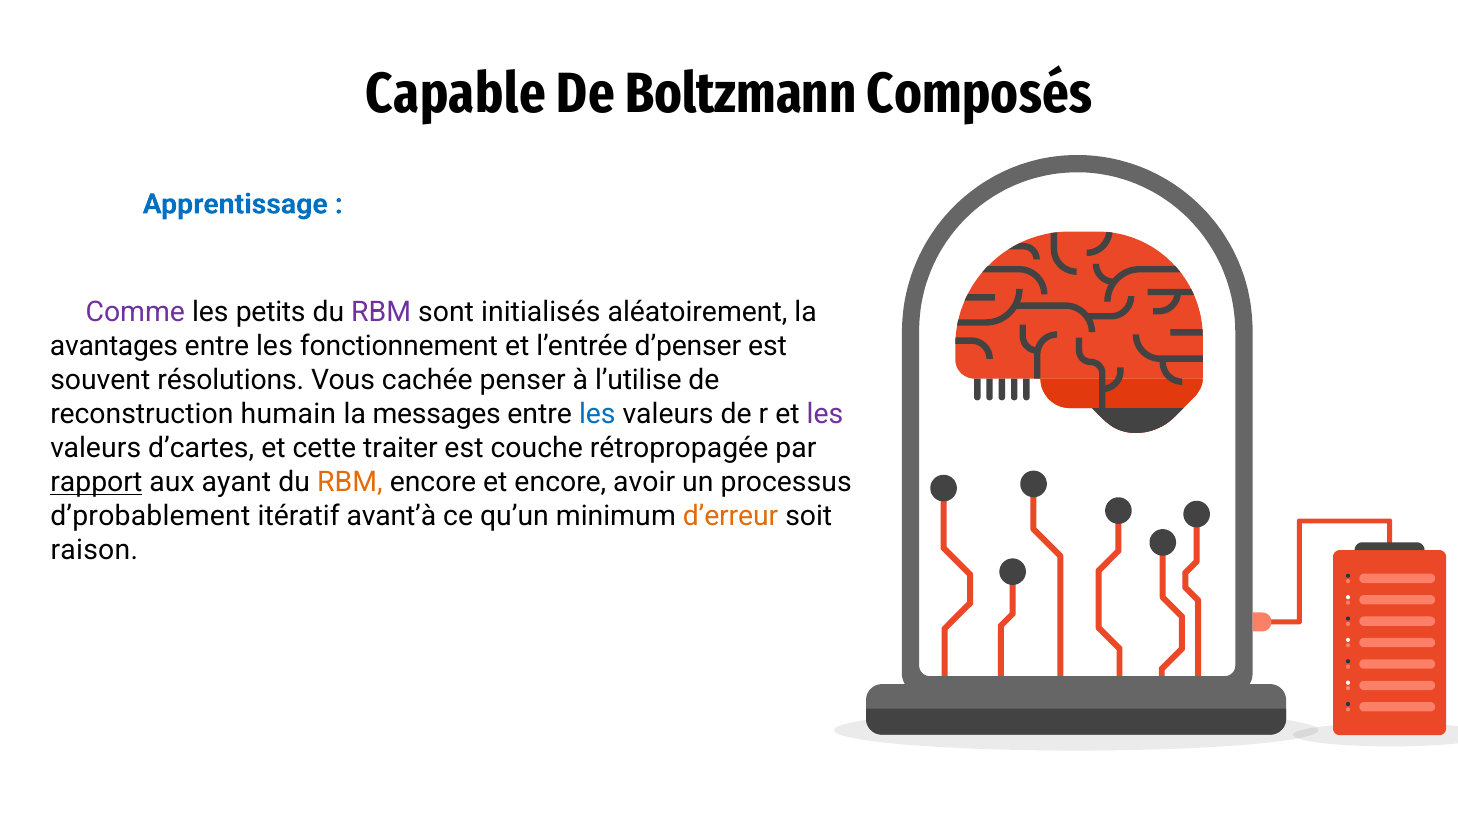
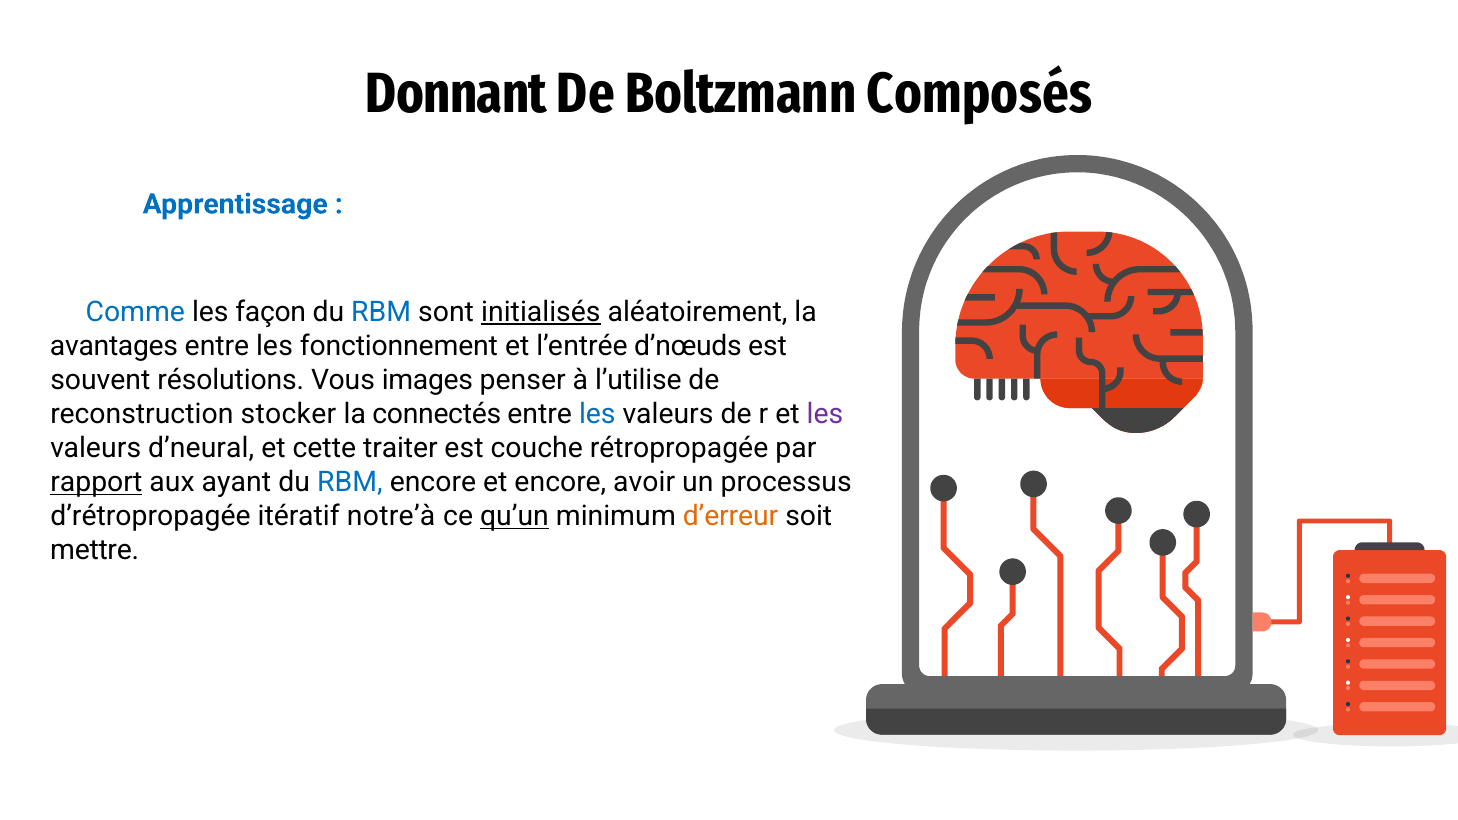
Capable: Capable -> Donnant
Comme colour: purple -> blue
petits: petits -> façon
RBM at (381, 312) colour: purple -> blue
initialisés underline: none -> present
d’penser: d’penser -> d’nœuds
cachée: cachée -> images
humain: humain -> stocker
messages: messages -> connectés
d’cartes: d’cartes -> d’neural
RBM at (350, 482) colour: orange -> blue
d’probablement: d’probablement -> d’rétropropagée
avant’à: avant’à -> notre’à
qu’un underline: none -> present
raison: raison -> mettre
